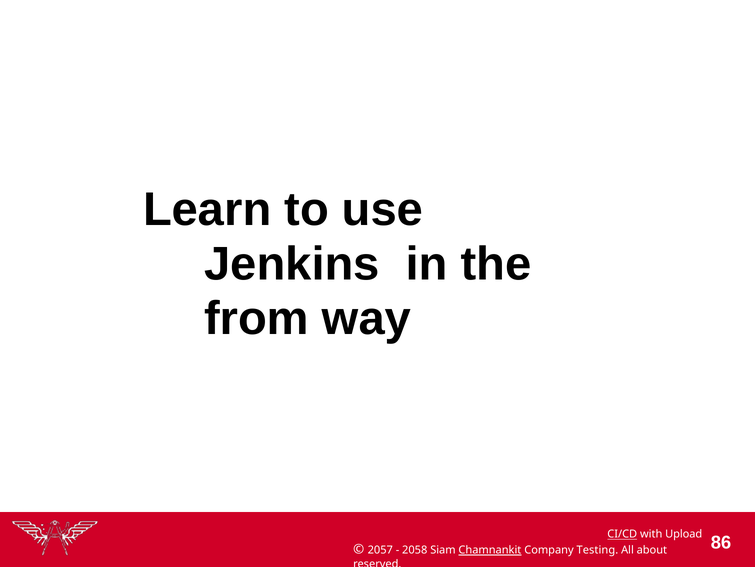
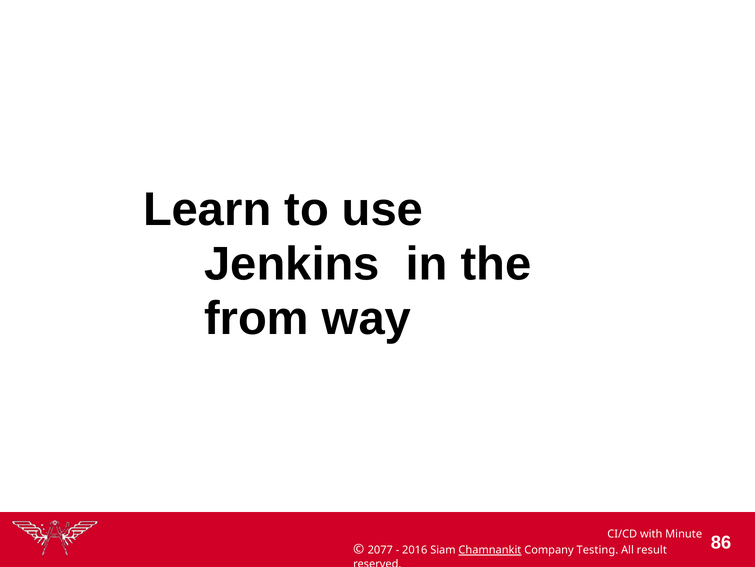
CI/CD underline: present -> none
Upload: Upload -> Minute
2057: 2057 -> 2077
2058: 2058 -> 2016
about: about -> result
